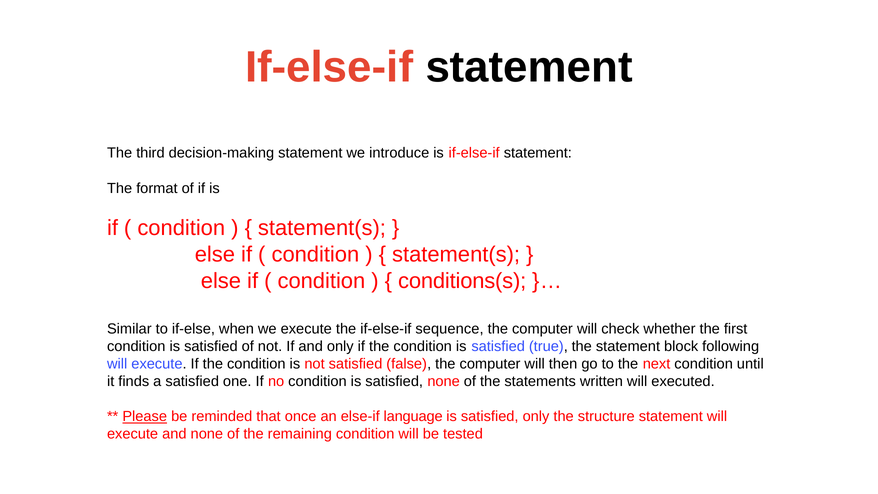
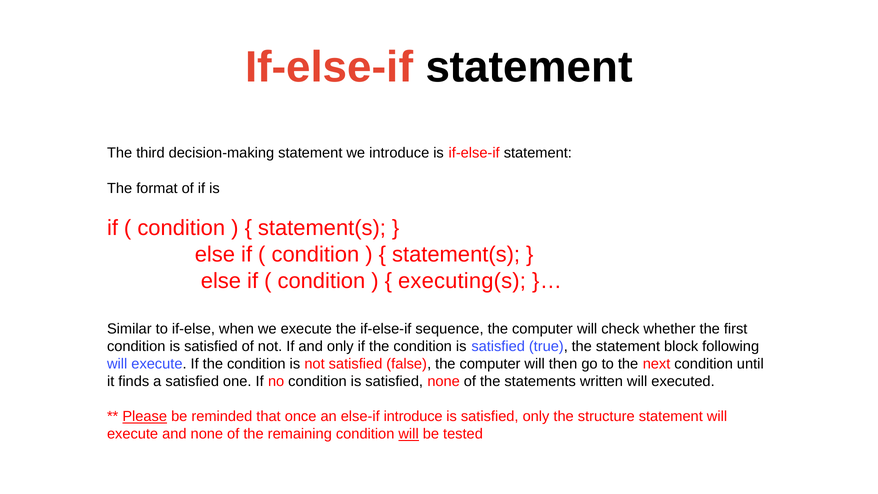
conditions(s: conditions(s -> executing(s
else-if language: language -> introduce
will at (409, 434) underline: none -> present
